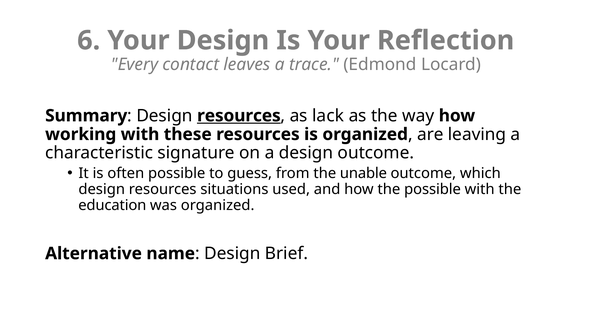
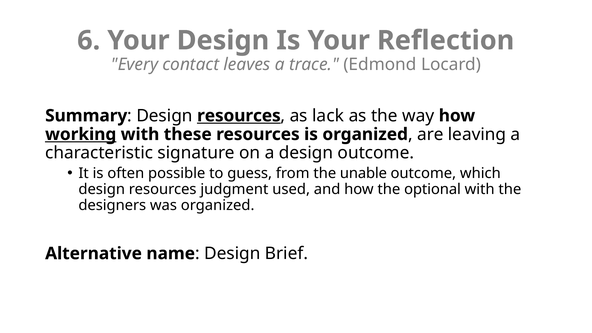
working underline: none -> present
situations: situations -> judgment
the possible: possible -> optional
education: education -> designers
